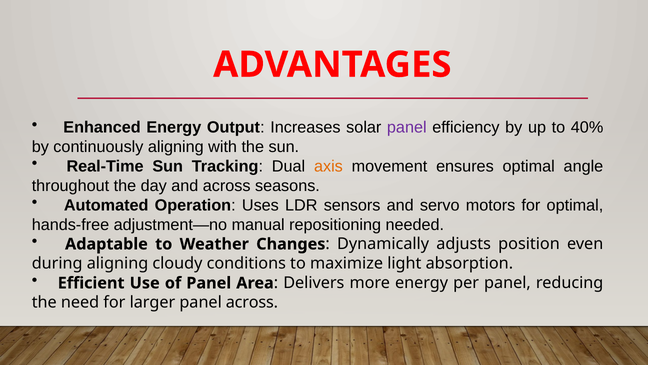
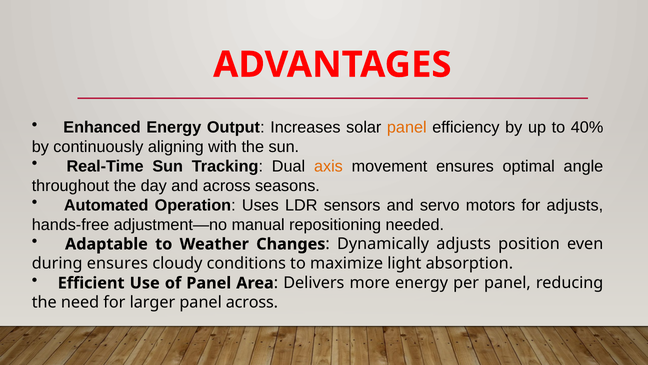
panel at (407, 127) colour: purple -> orange
for optimal: optimal -> adjusts
during aligning: aligning -> ensures
